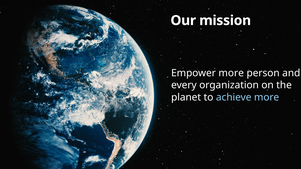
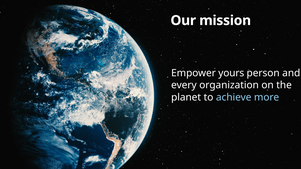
Empower more: more -> yours
